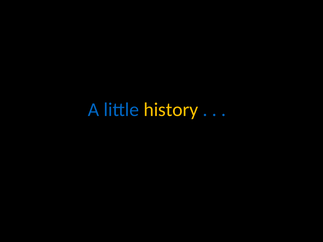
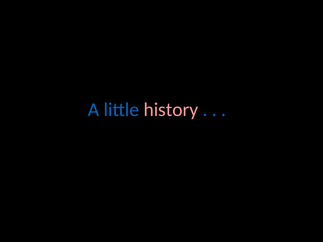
history colour: yellow -> pink
